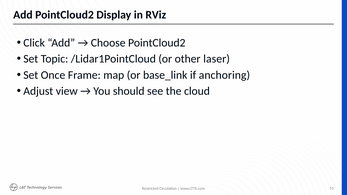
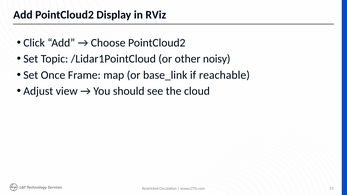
laser: laser -> noisy
anchoring: anchoring -> reachable
